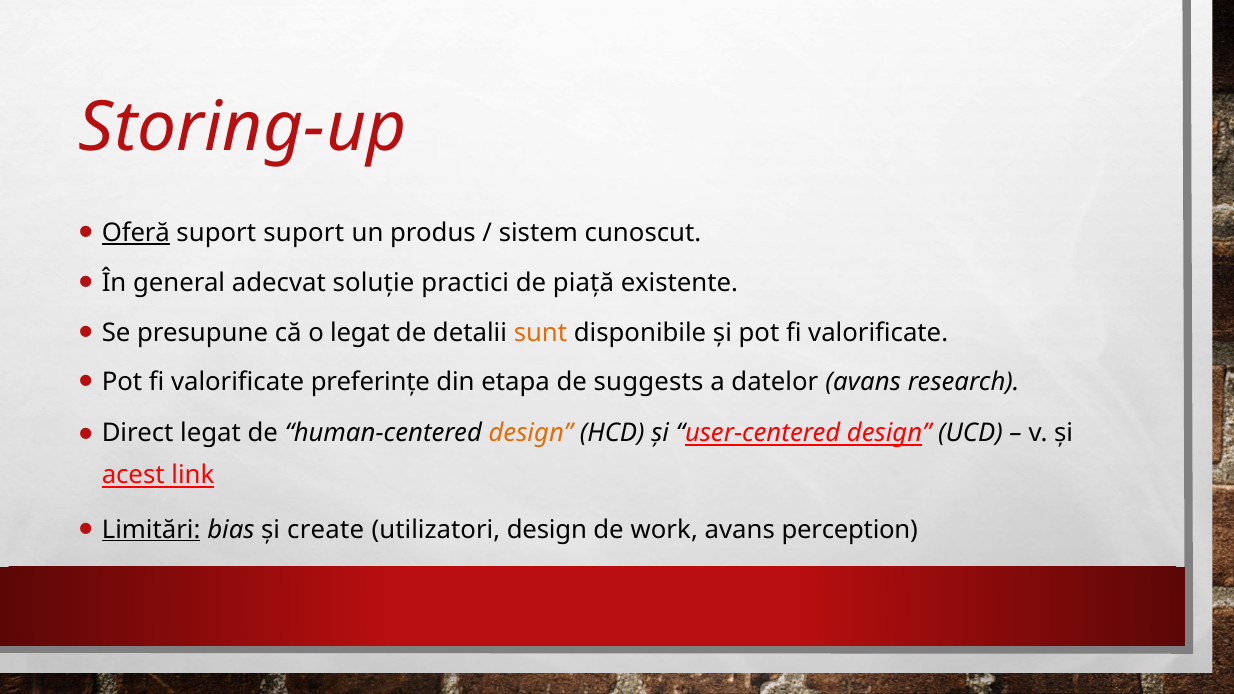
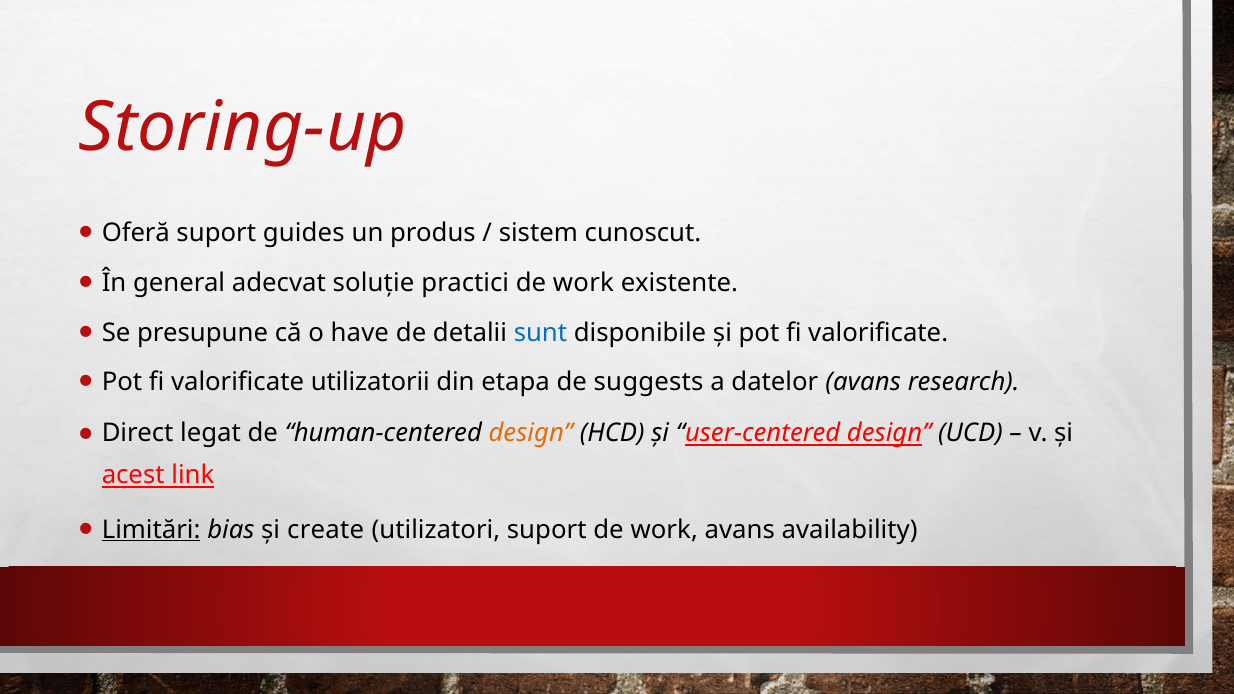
Oferă underline: present -> none
suport suport: suport -> guides
practici de piață: piață -> work
o legat: legat -> have
sunt colour: orange -> blue
preferințe: preferințe -> utilizatorii
utilizatori design: design -> suport
perception: perception -> availability
